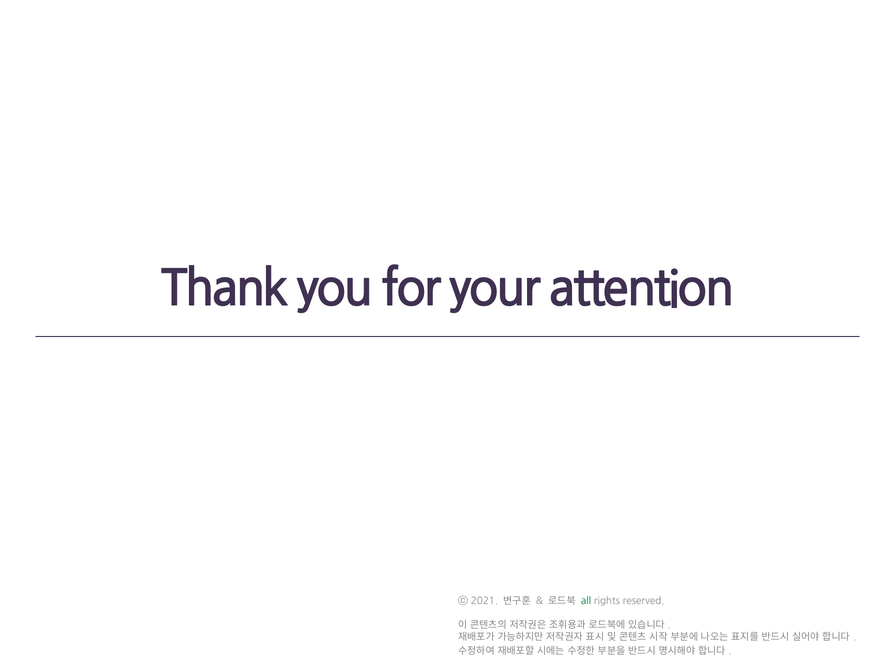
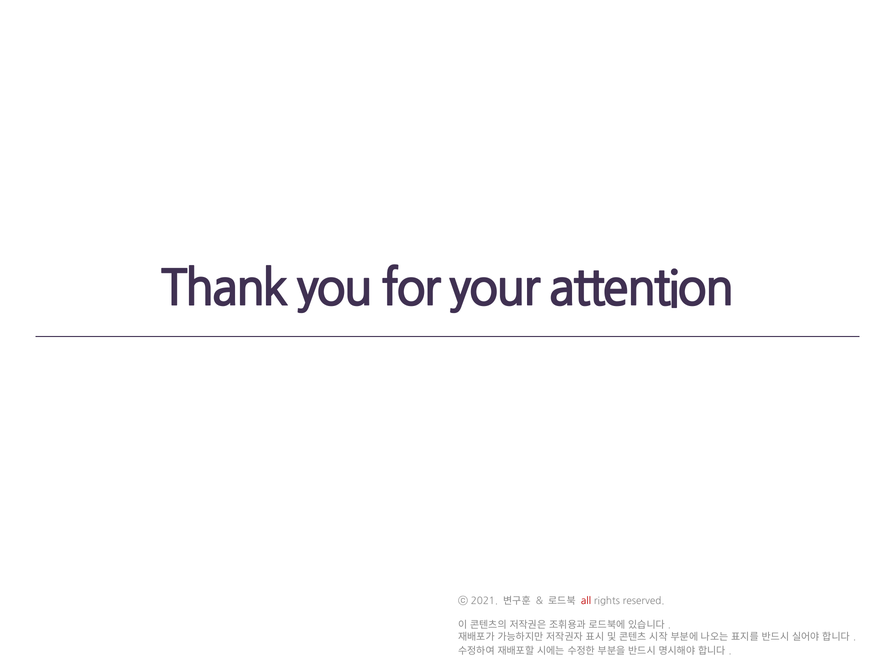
all colour: green -> red
